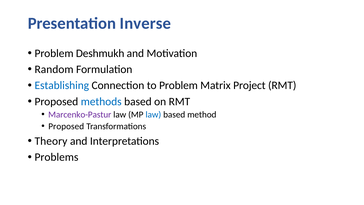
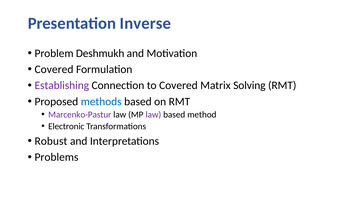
Random at (54, 69): Random -> Covered
Establishing colour: blue -> purple
to Problem: Problem -> Covered
Project: Project -> Solving
law at (153, 114) colour: blue -> purple
Proposed at (66, 126): Proposed -> Electronic
Theory: Theory -> Robust
